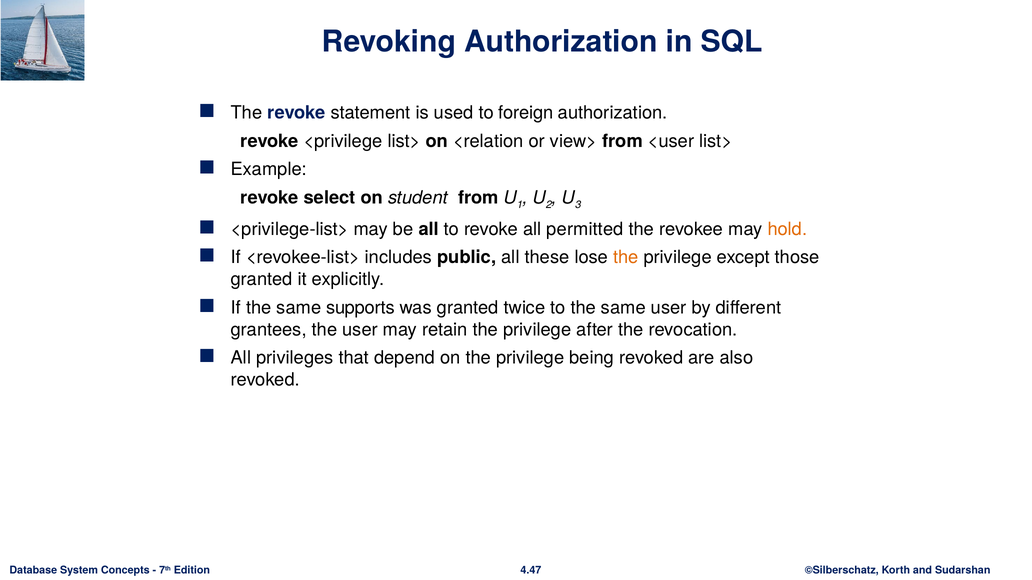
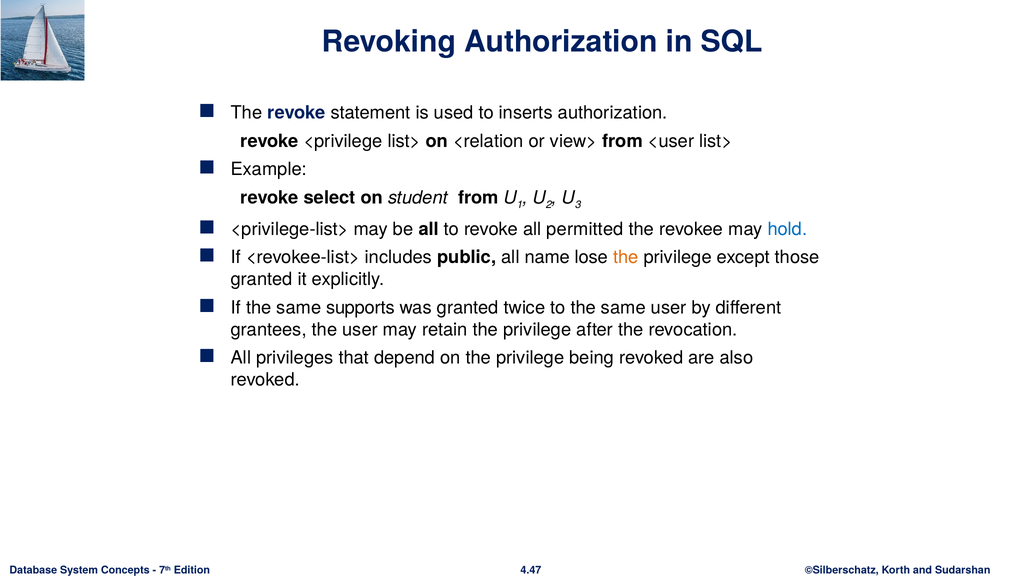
foreign: foreign -> inserts
hold colour: orange -> blue
these: these -> name
